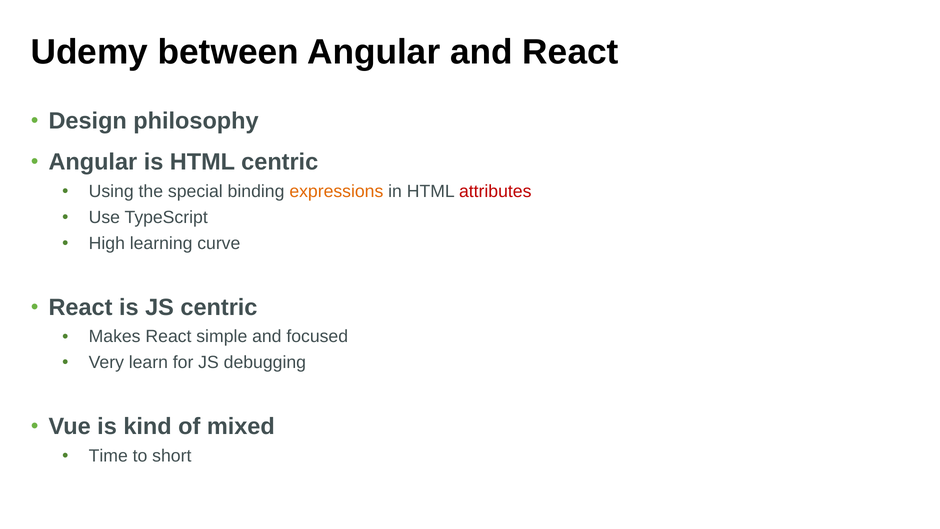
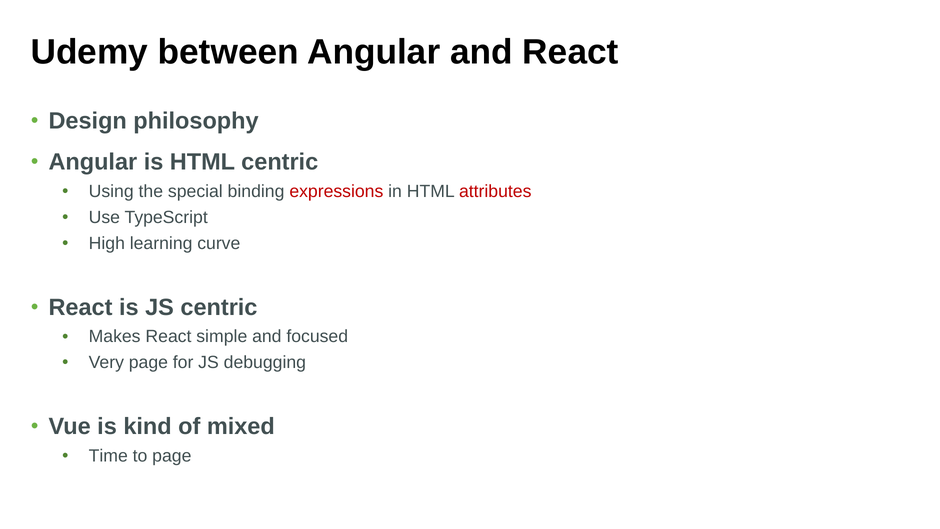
expressions colour: orange -> red
Very learn: learn -> page
to short: short -> page
